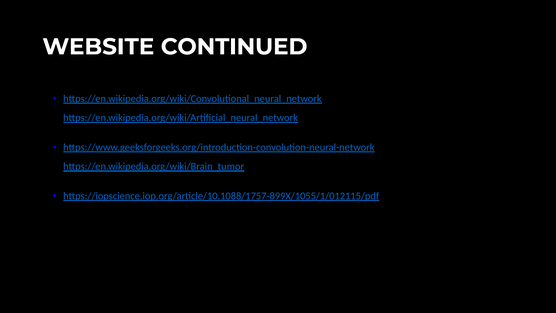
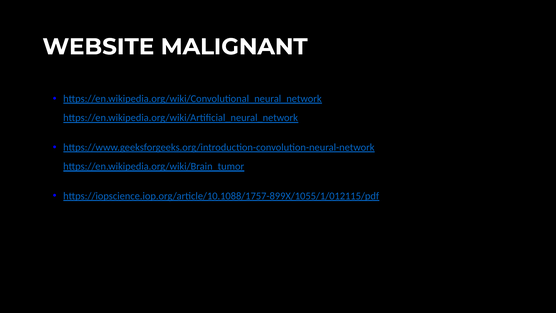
CONTINUED: CONTINUED -> MALIGNANT
